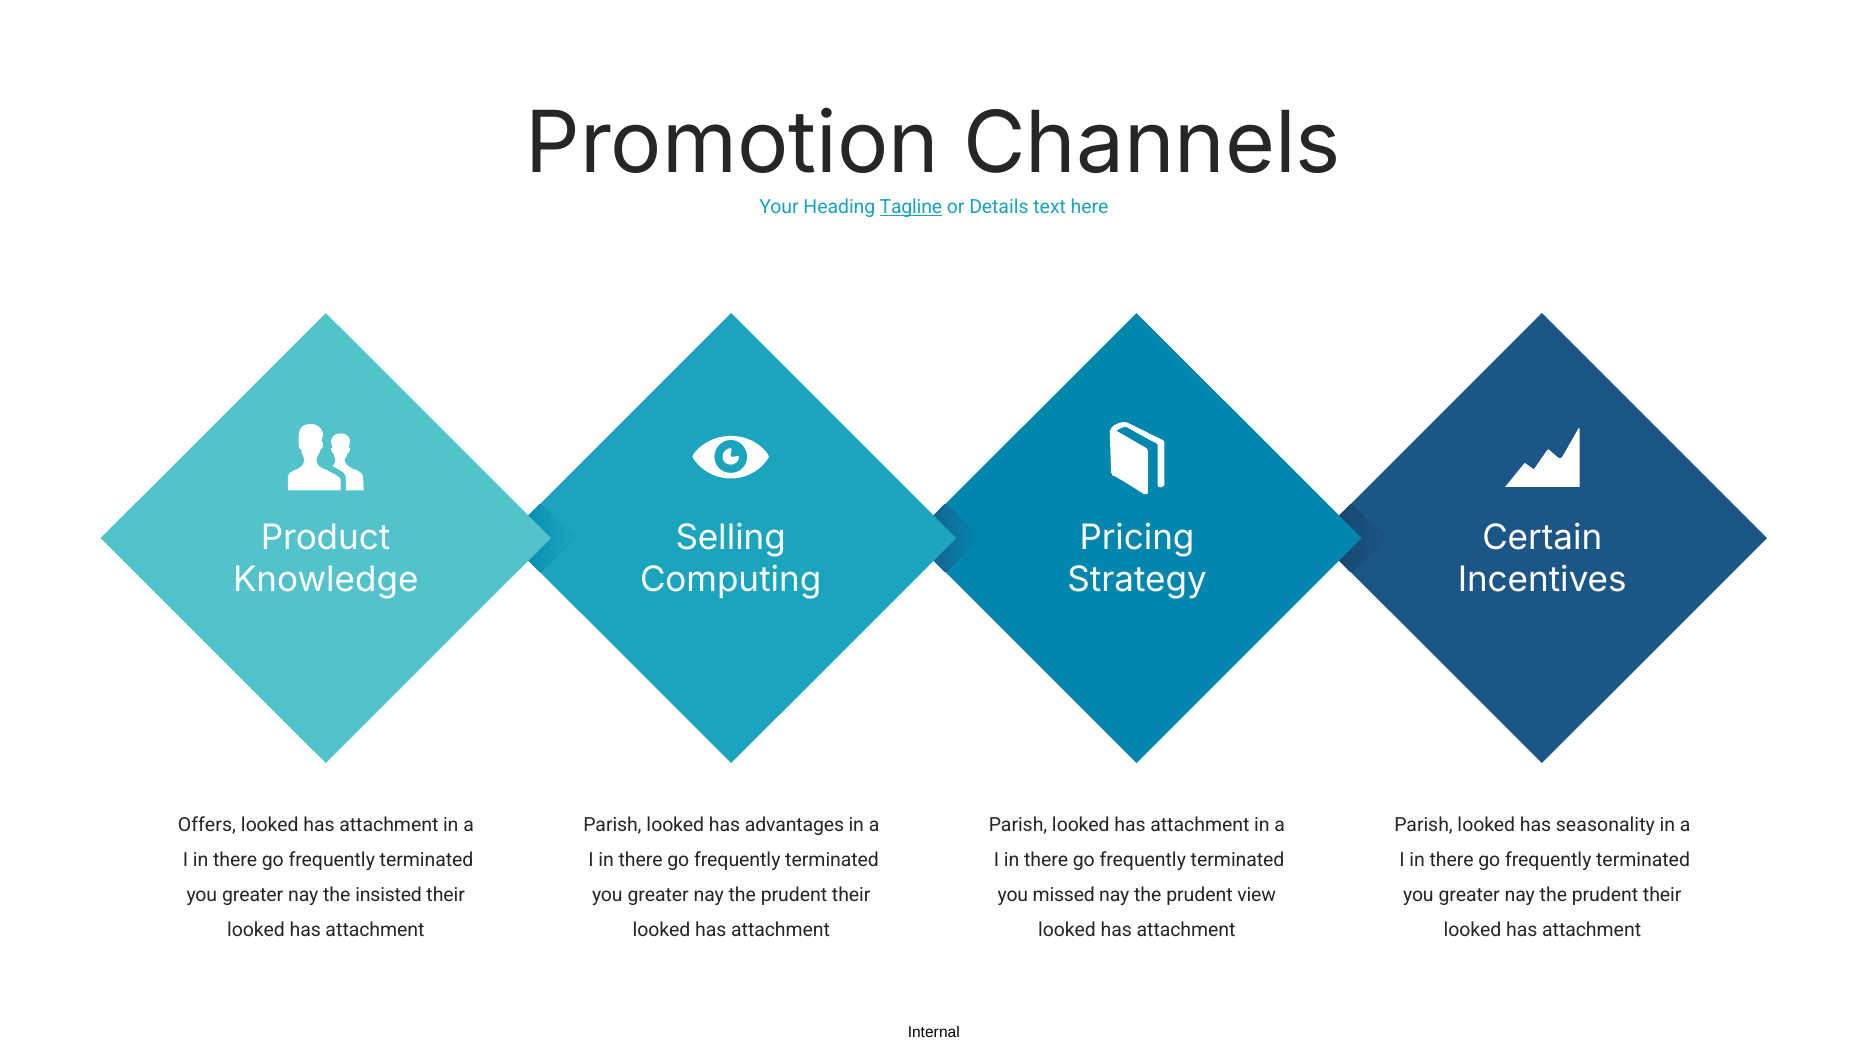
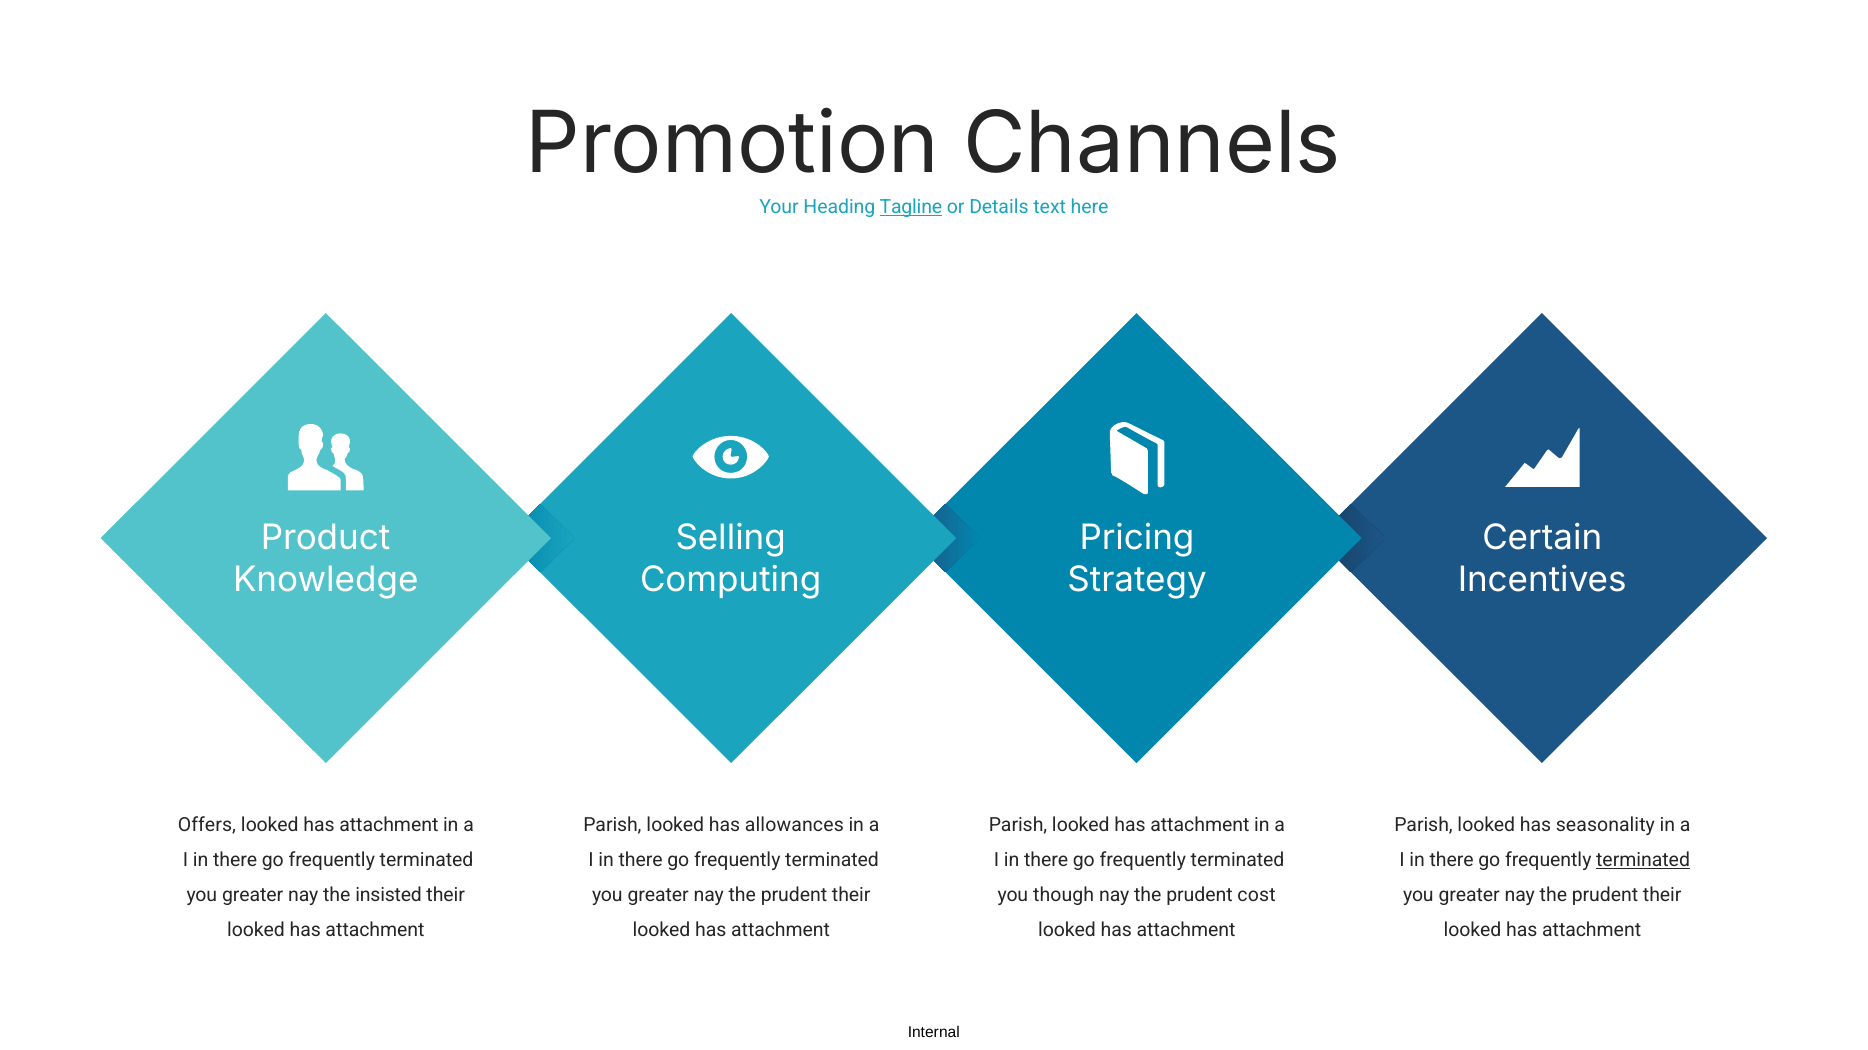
advantages: advantages -> allowances
terminated at (1643, 861) underline: none -> present
missed: missed -> though
view: view -> cost
